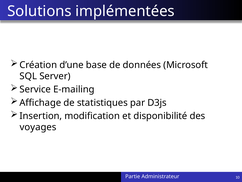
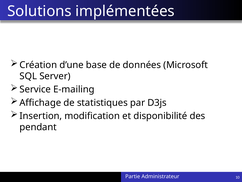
voyages: voyages -> pendant
